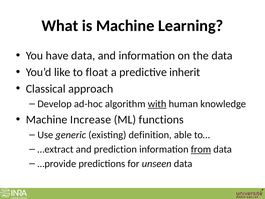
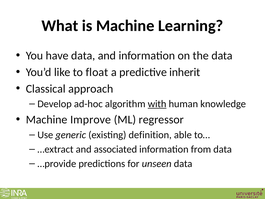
Increase: Increase -> Improve
functions: functions -> regressor
prediction: prediction -> associated
from underline: present -> none
